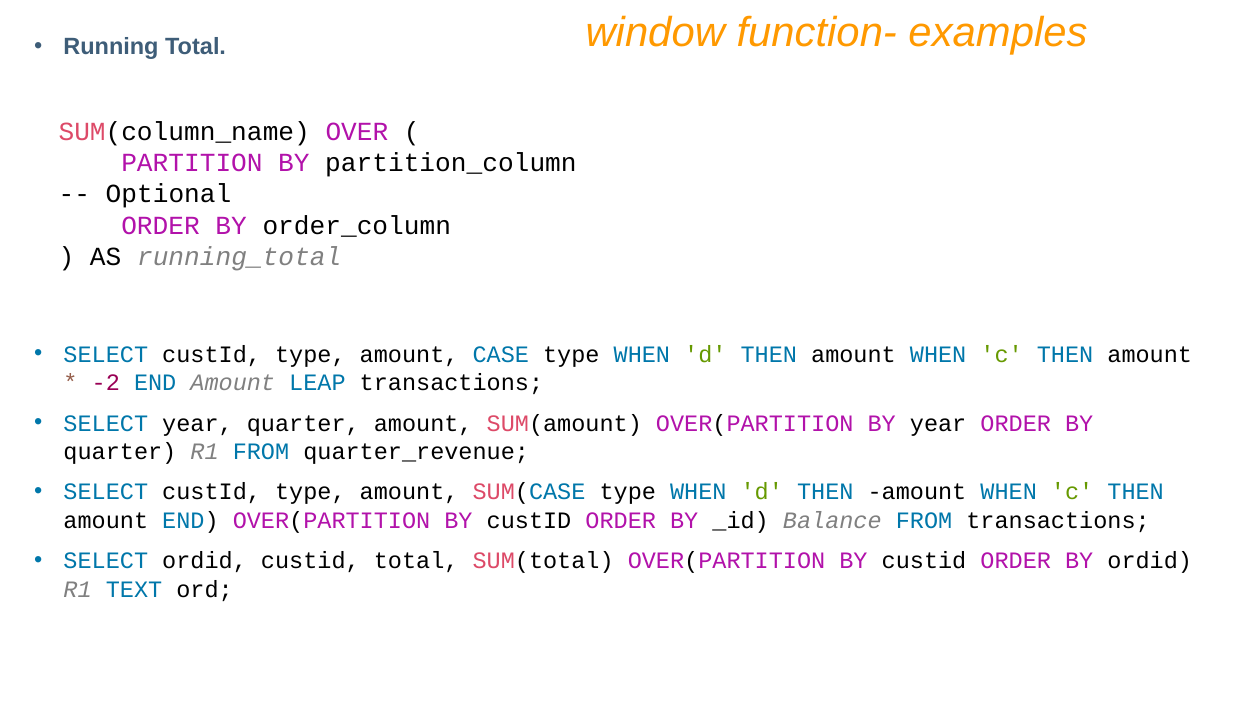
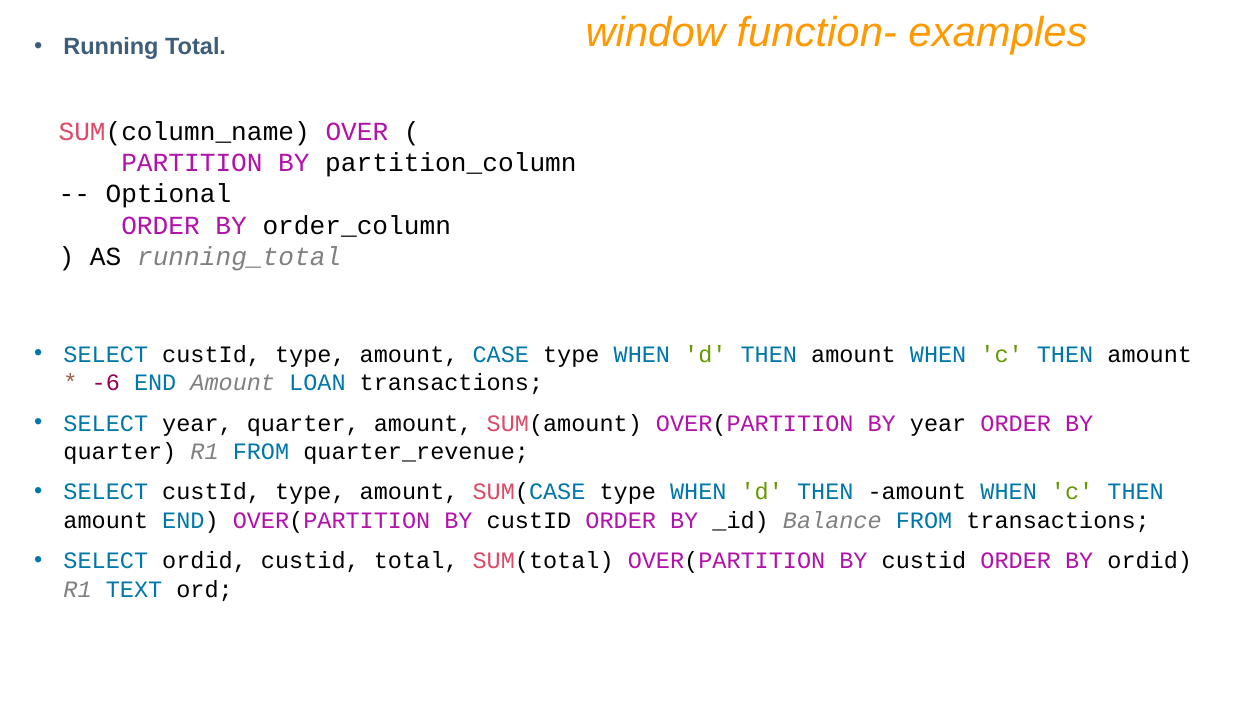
-2: -2 -> -6
LEAP: LEAP -> LOAN
